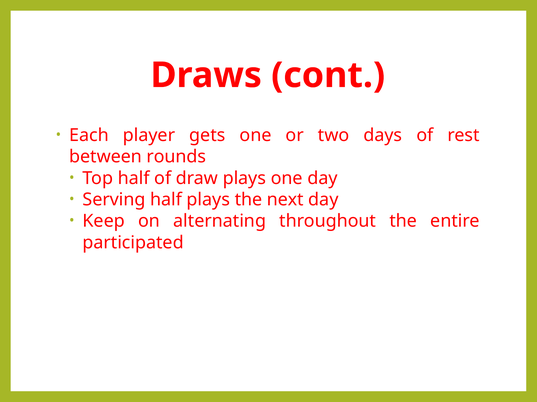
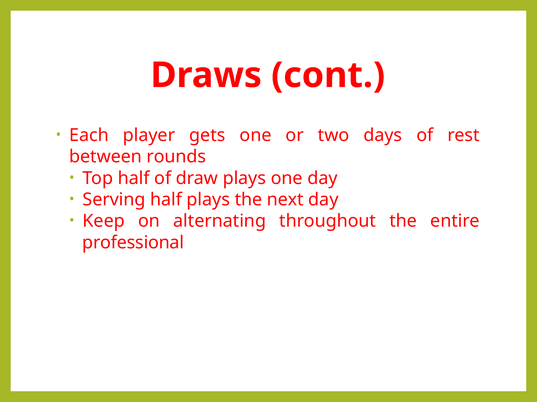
participated: participated -> professional
